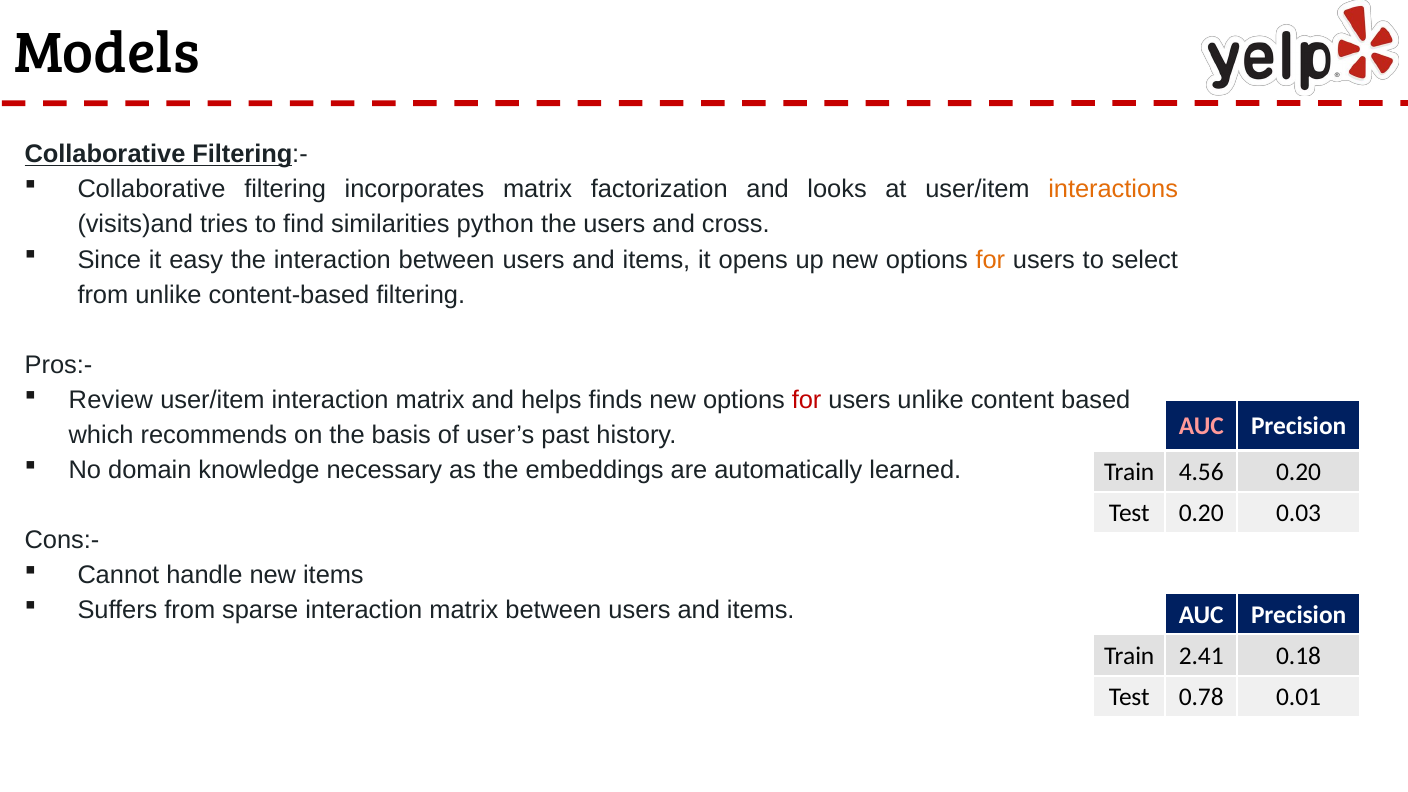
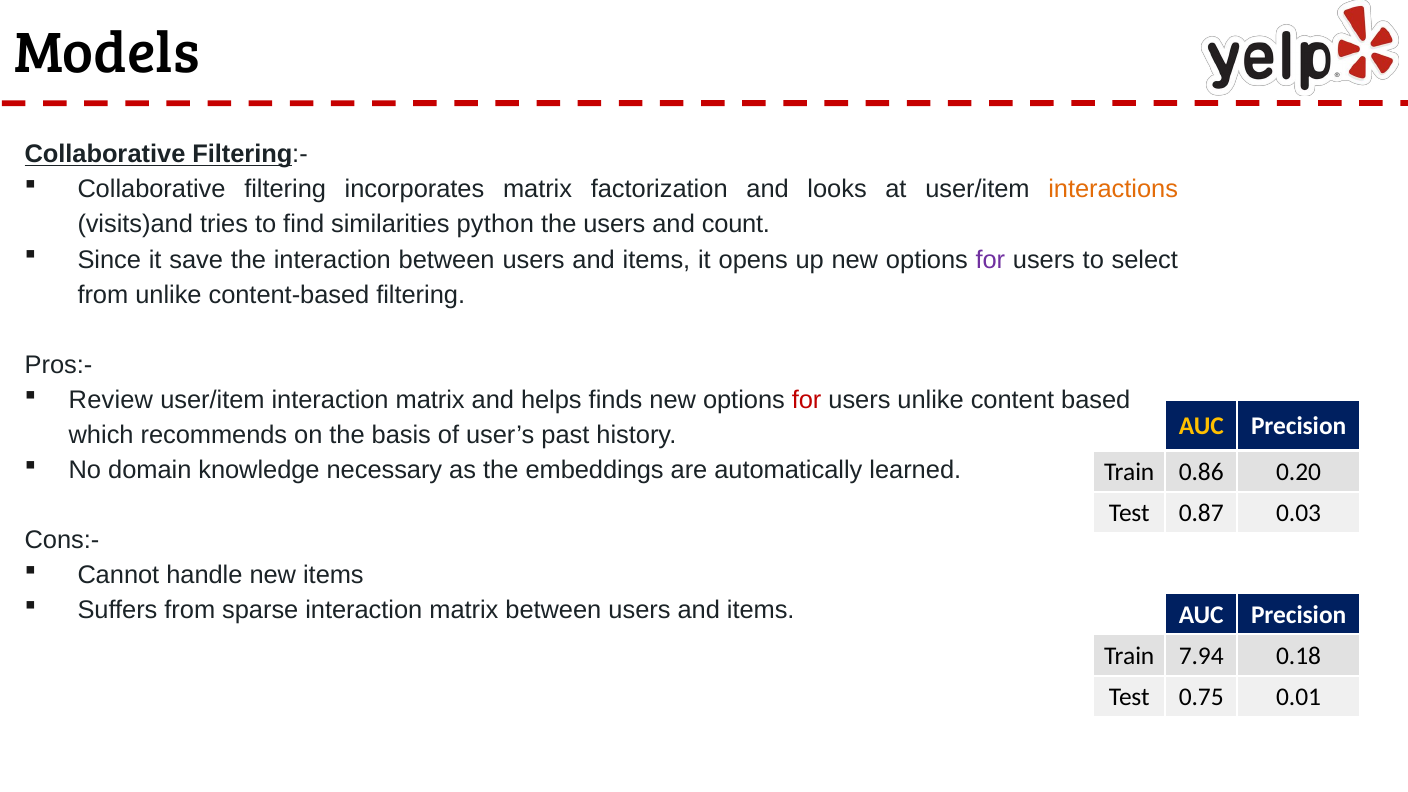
cross: cross -> count
easy: easy -> save
for at (990, 260) colour: orange -> purple
AUC at (1201, 426) colour: pink -> yellow
4.56: 4.56 -> 0.86
Test 0.20: 0.20 -> 0.87
2.41: 2.41 -> 7.94
0.78: 0.78 -> 0.75
